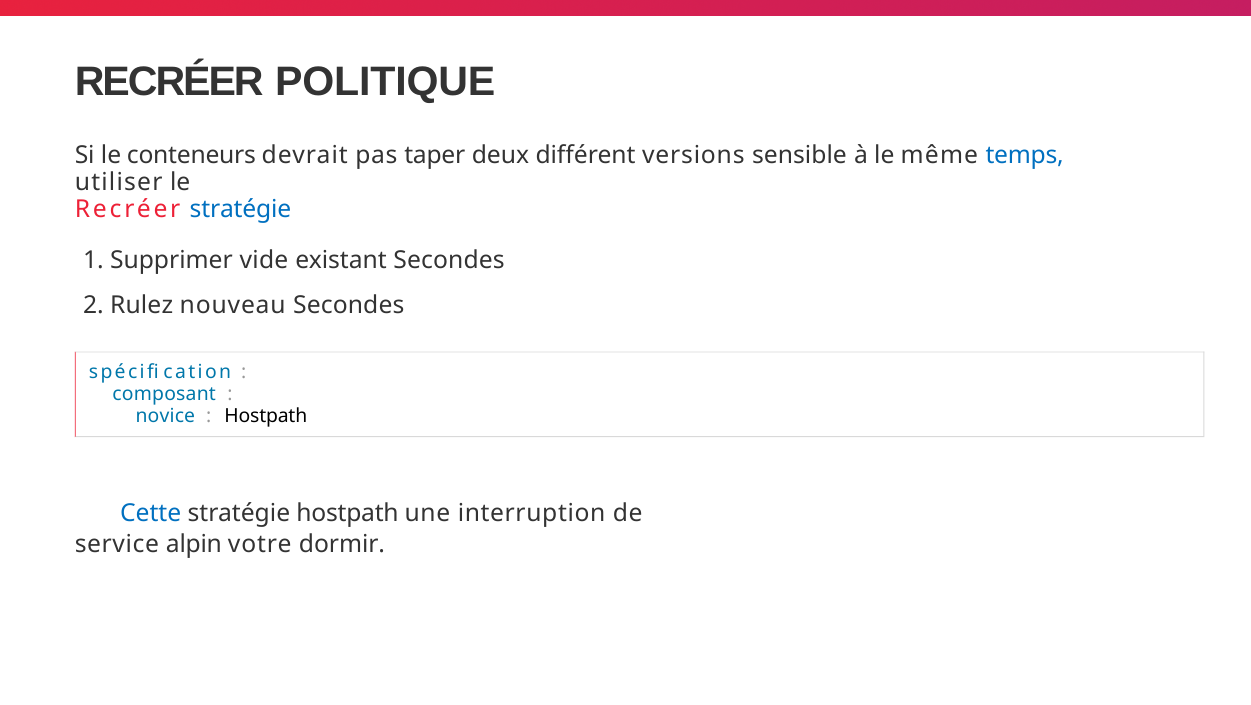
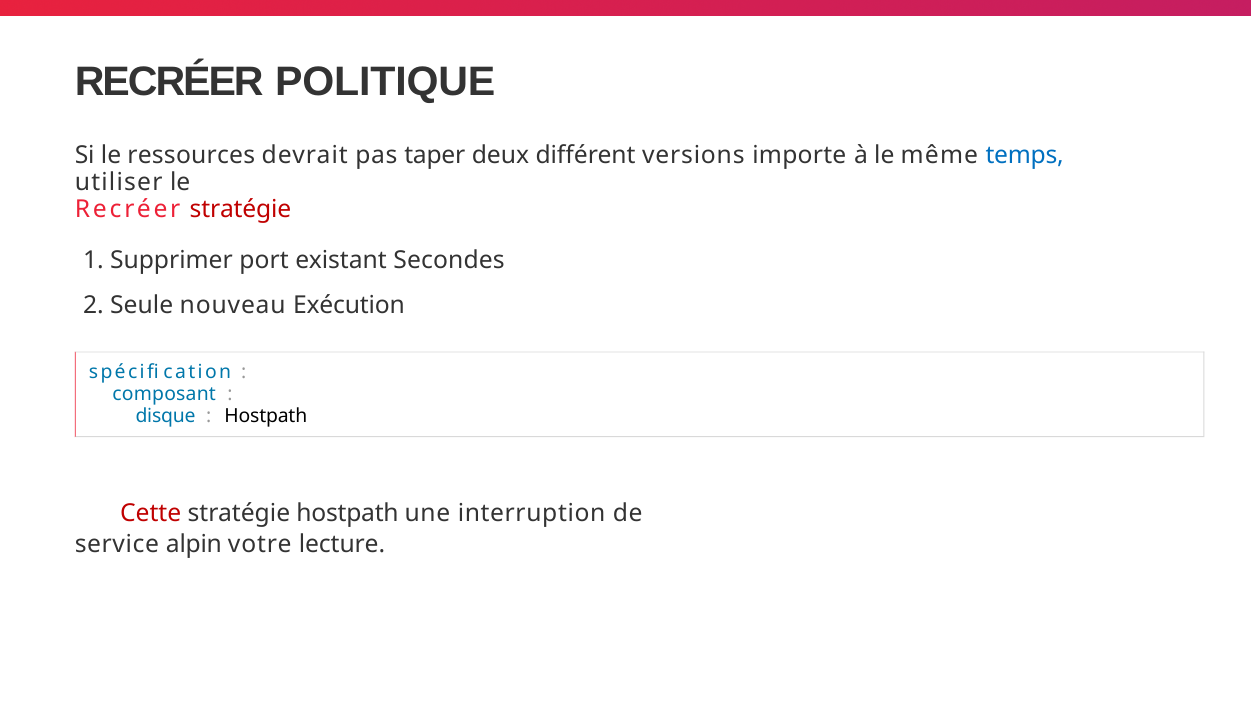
conteneurs: conteneurs -> ressources
sensible: sensible -> importe
stratégie at (240, 209) colour: blue -> red
vide: vide -> port
Rulez: Rulez -> Seule
nouveau Secondes: Secondes -> Exécution
novice: novice -> disque
Cette colour: blue -> red
dormir: dormir -> lecture
